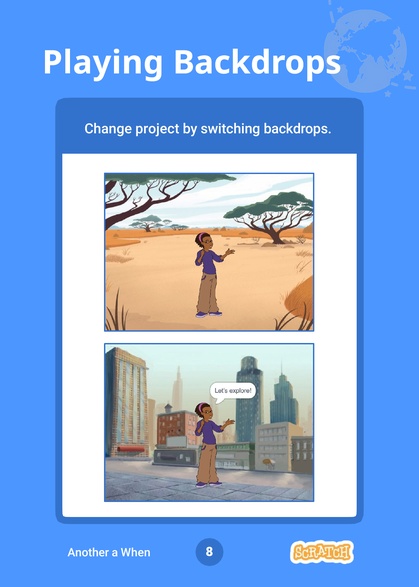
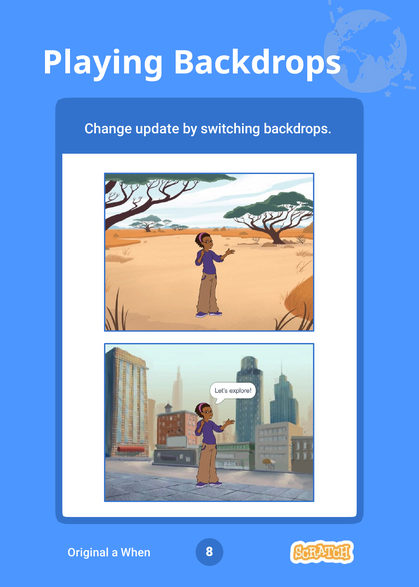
project: project -> update
Another: Another -> Original
